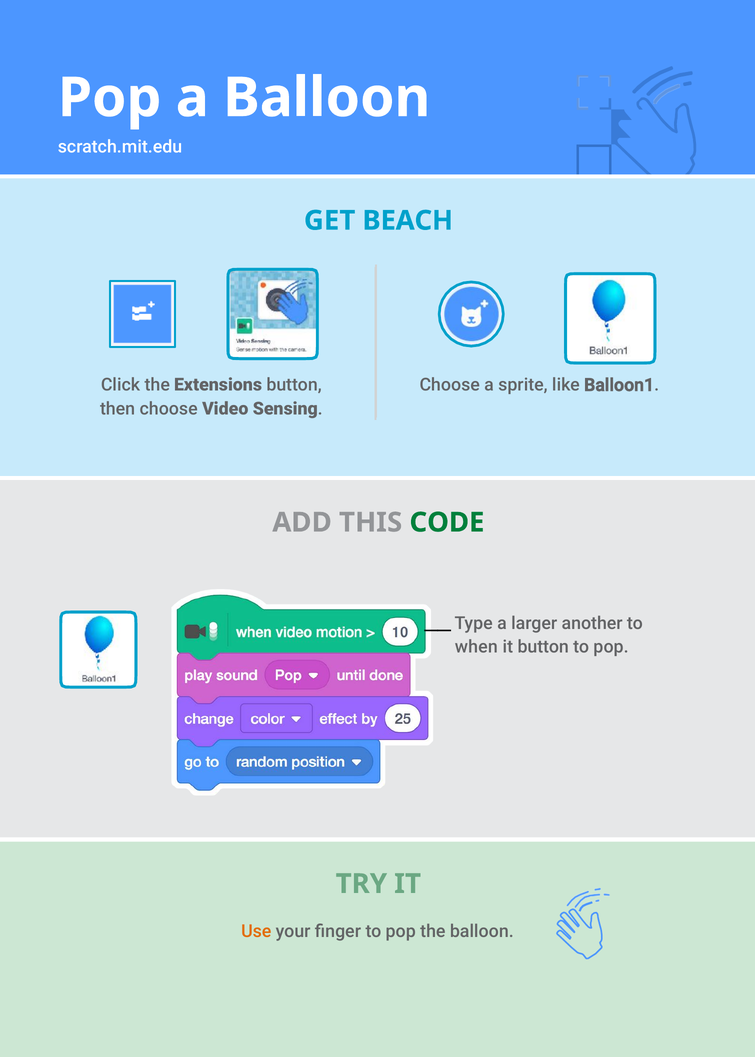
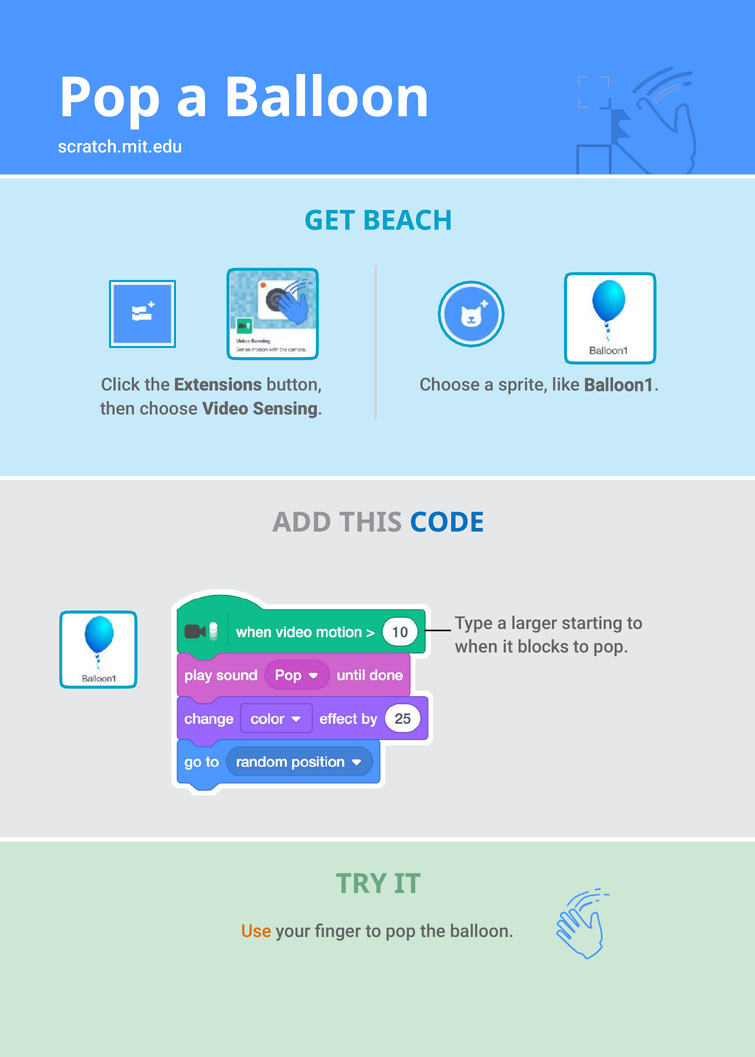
CODE colour: green -> blue
another: another -> starting
it button: button -> blocks
